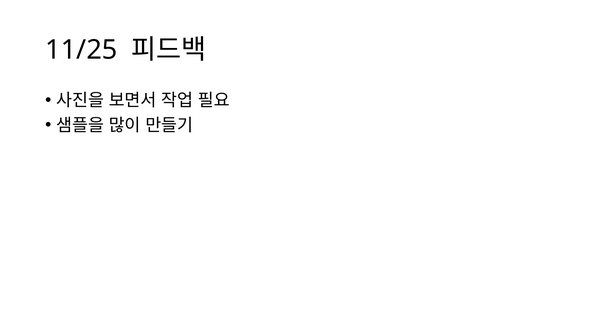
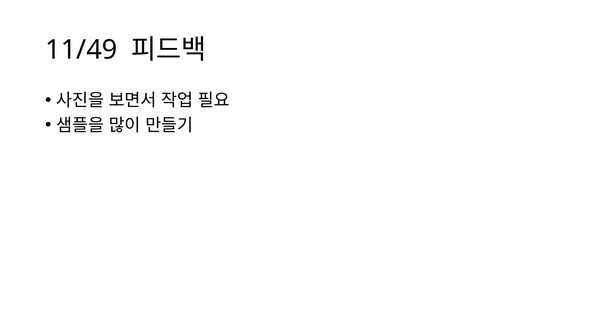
11/25: 11/25 -> 11/49
